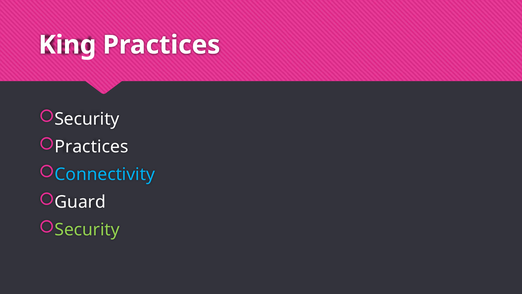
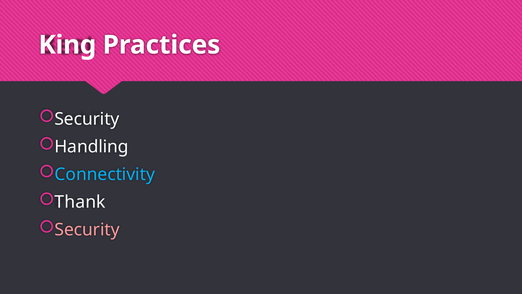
Practices at (91, 147): Practices -> Handling
Guard: Guard -> Thank
Security at (87, 229) colour: light green -> pink
